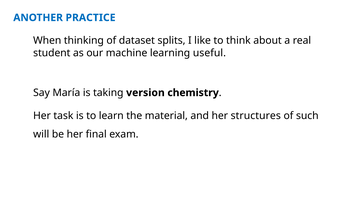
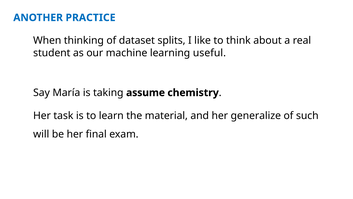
version: version -> assume
structures: structures -> generalize
